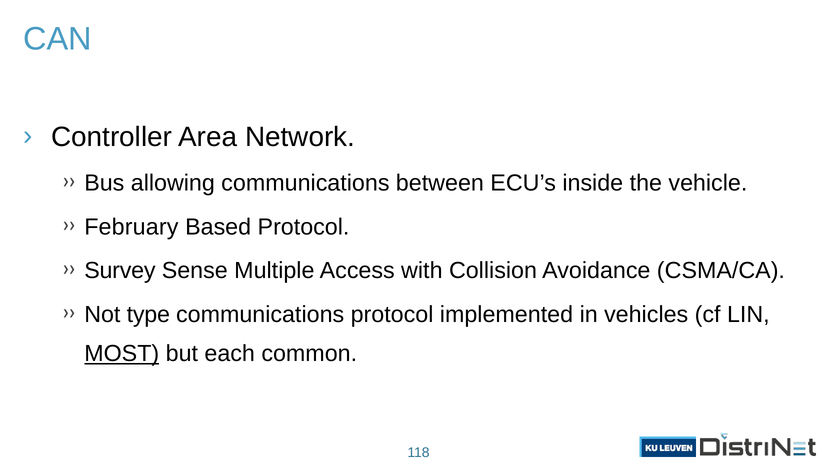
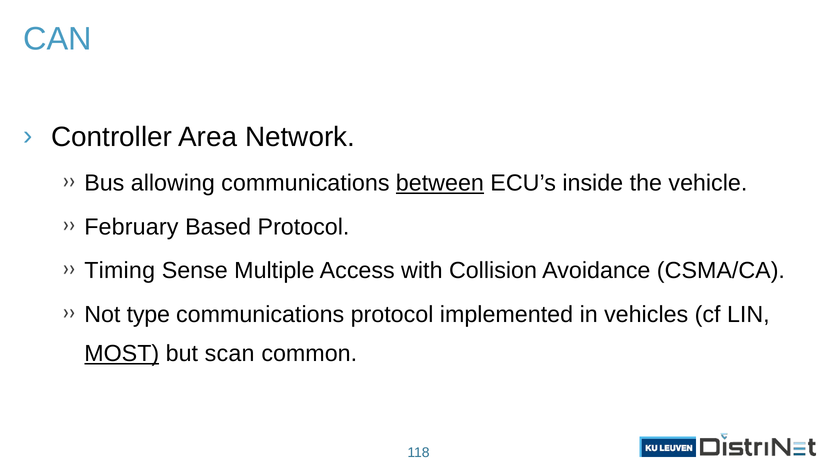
between underline: none -> present
Survey: Survey -> Timing
each: each -> scan
